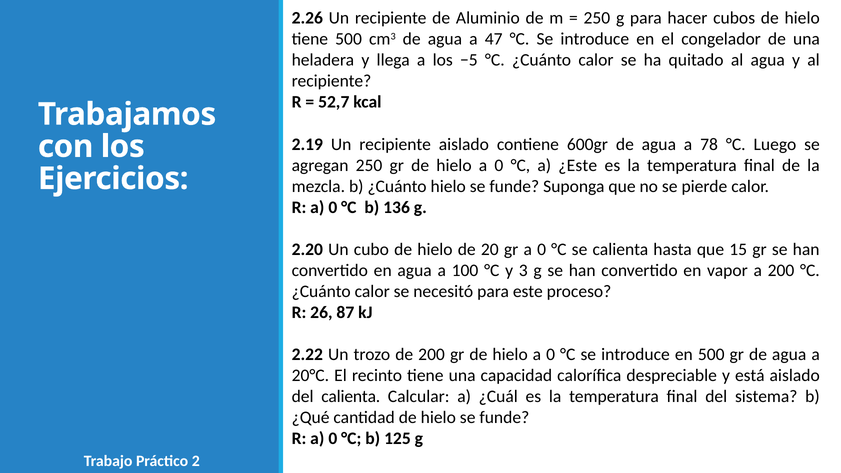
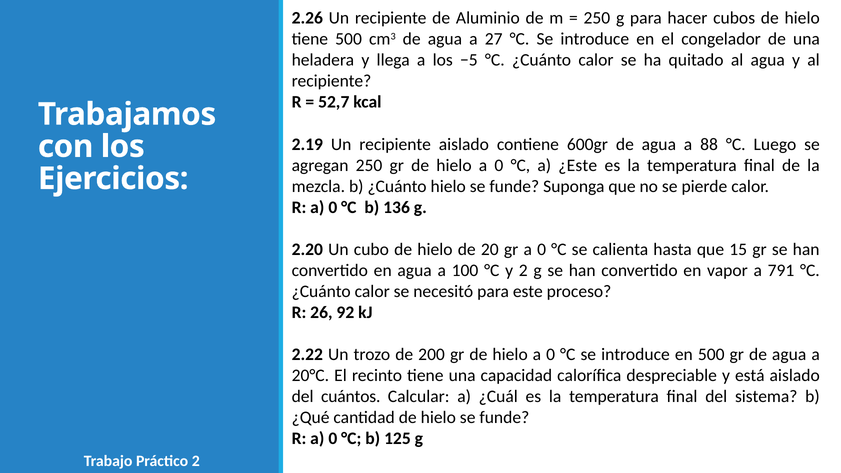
47: 47 -> 27
78: 78 -> 88
y 3: 3 -> 2
a 200: 200 -> 791
87: 87 -> 92
del calienta: calienta -> cuántos
